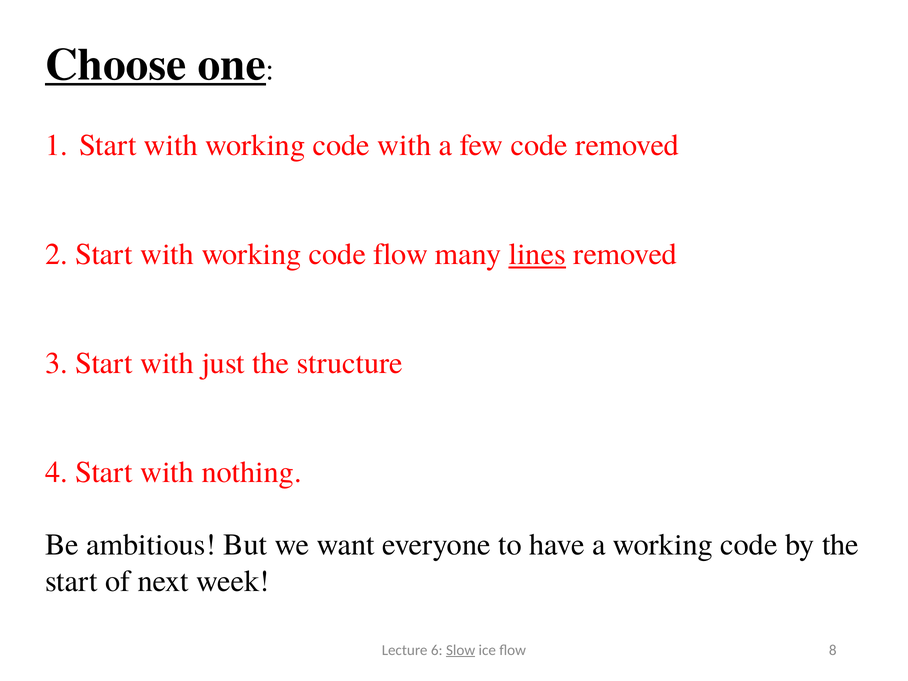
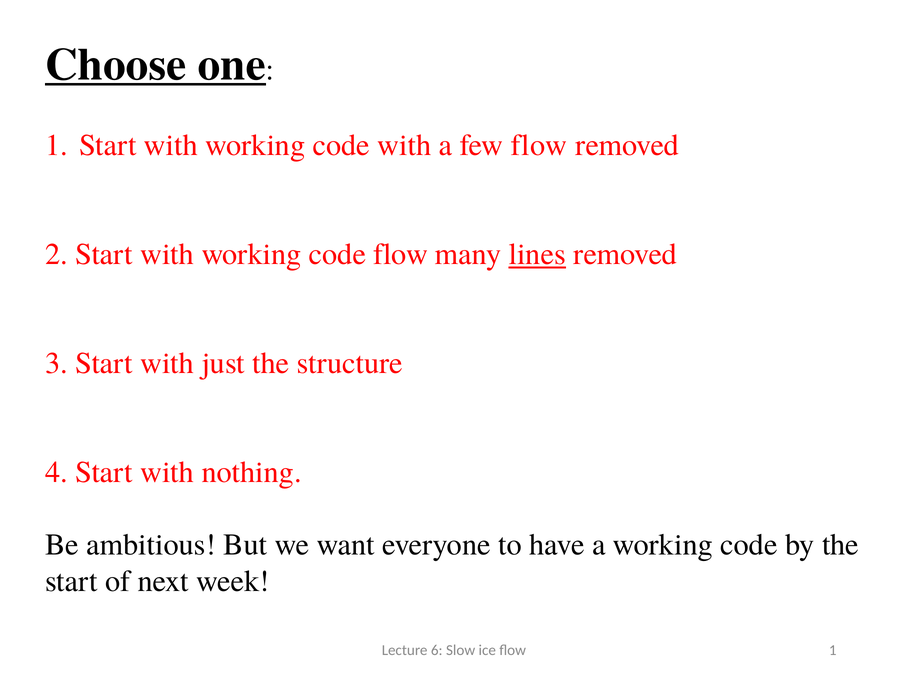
few code: code -> flow
Slow underline: present -> none
flow 8: 8 -> 1
